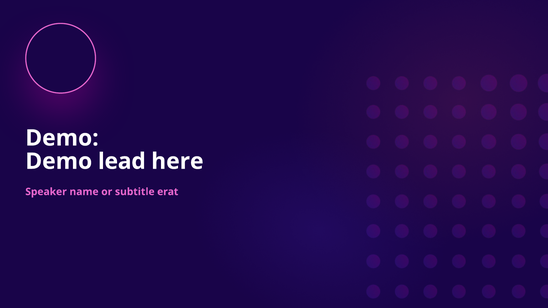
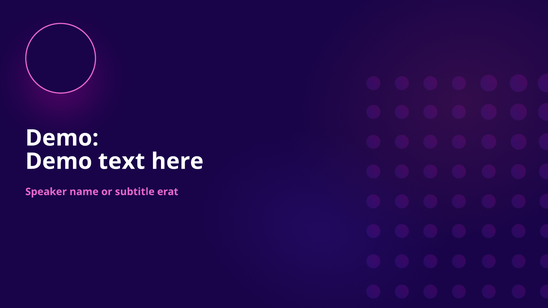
lead: lead -> text
